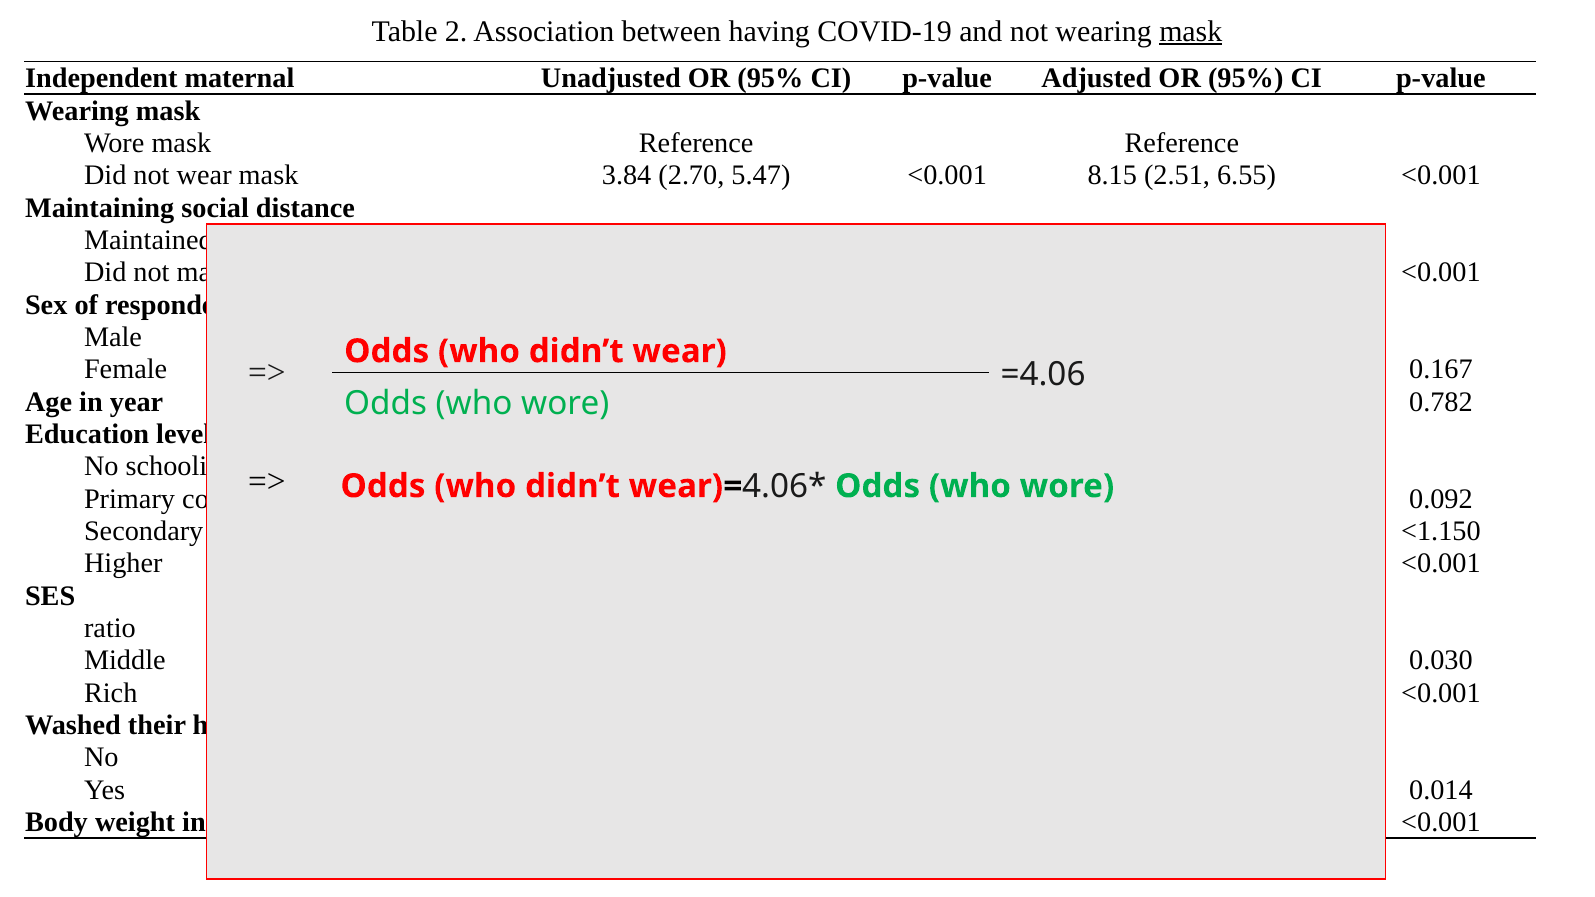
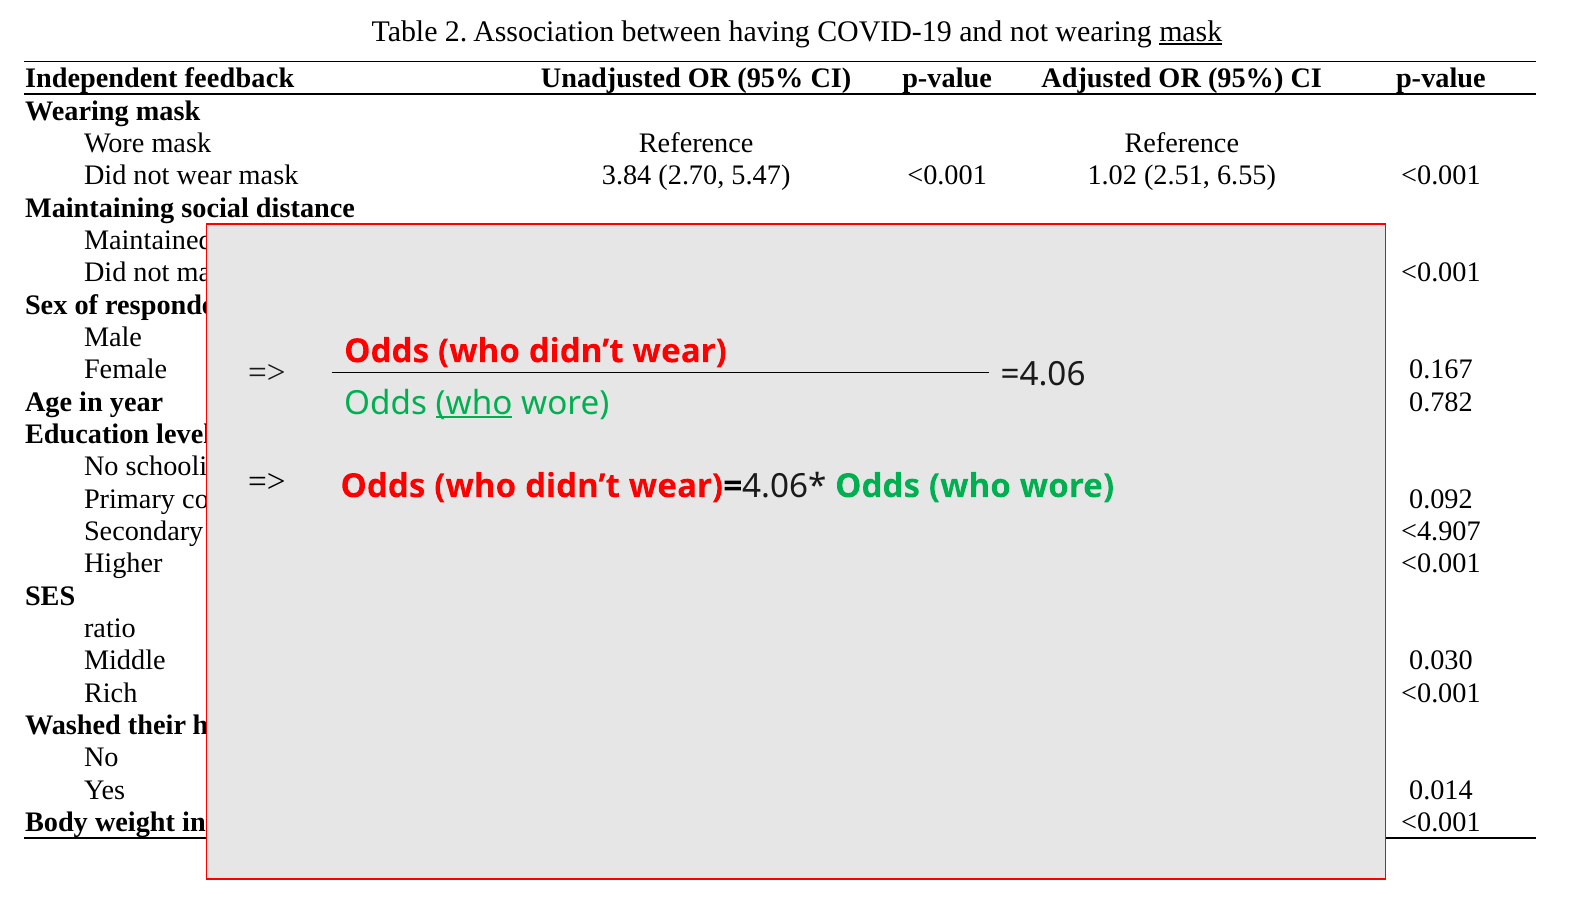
maternal: maternal -> feedback
<0.001 8.15: 8.15 -> 1.02
who at (474, 403) underline: none -> present
<1.150: <1.150 -> <4.907
